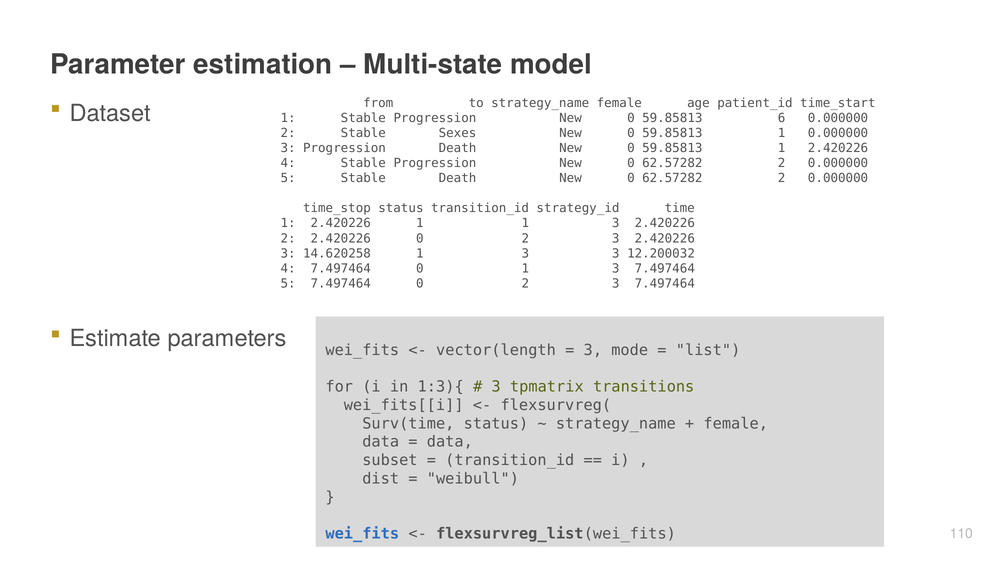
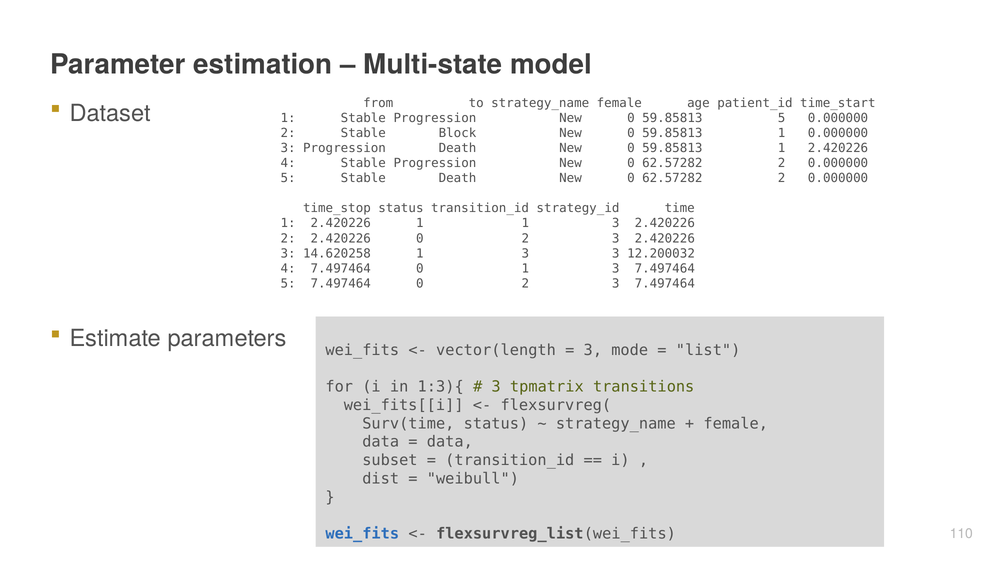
59.85813 6: 6 -> 5
Sexes: Sexes -> Block
